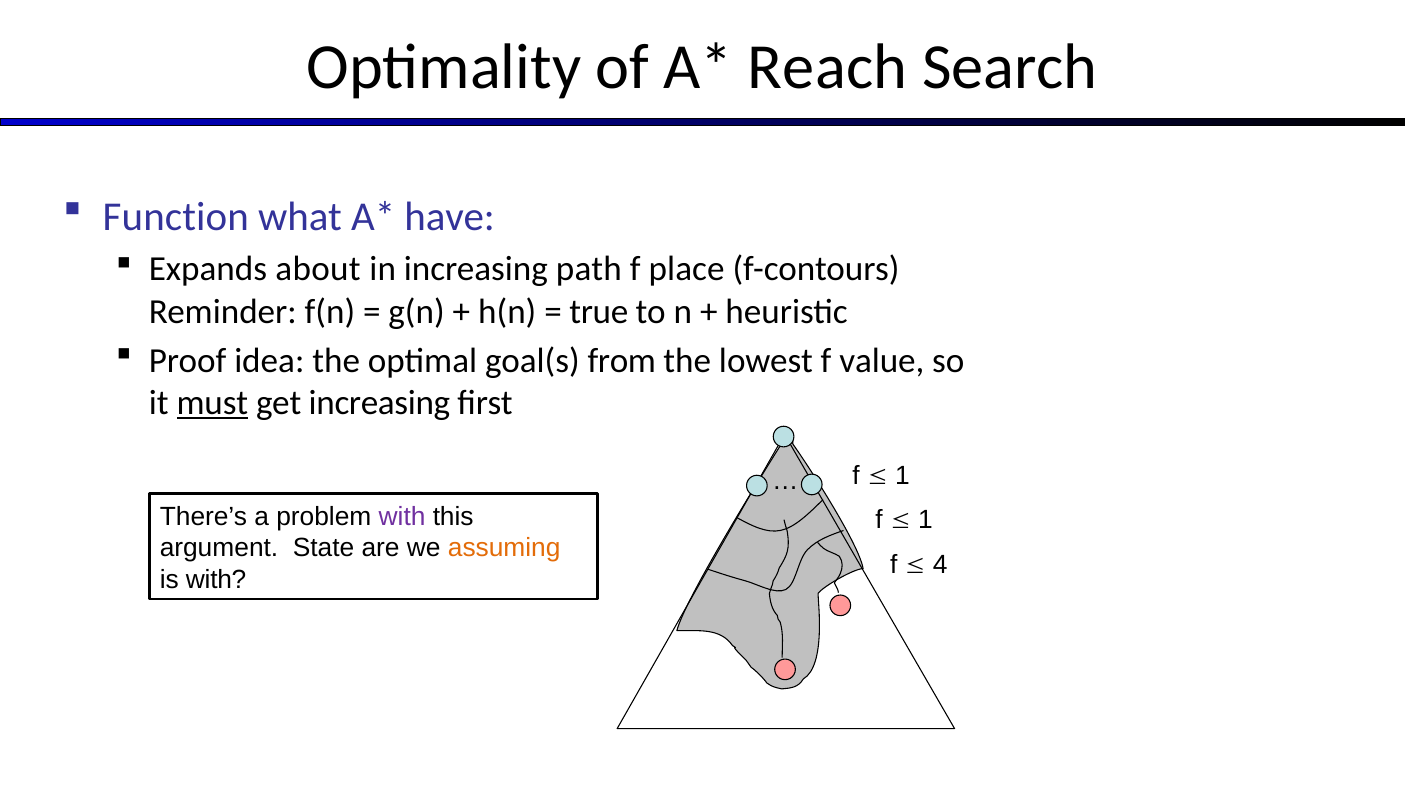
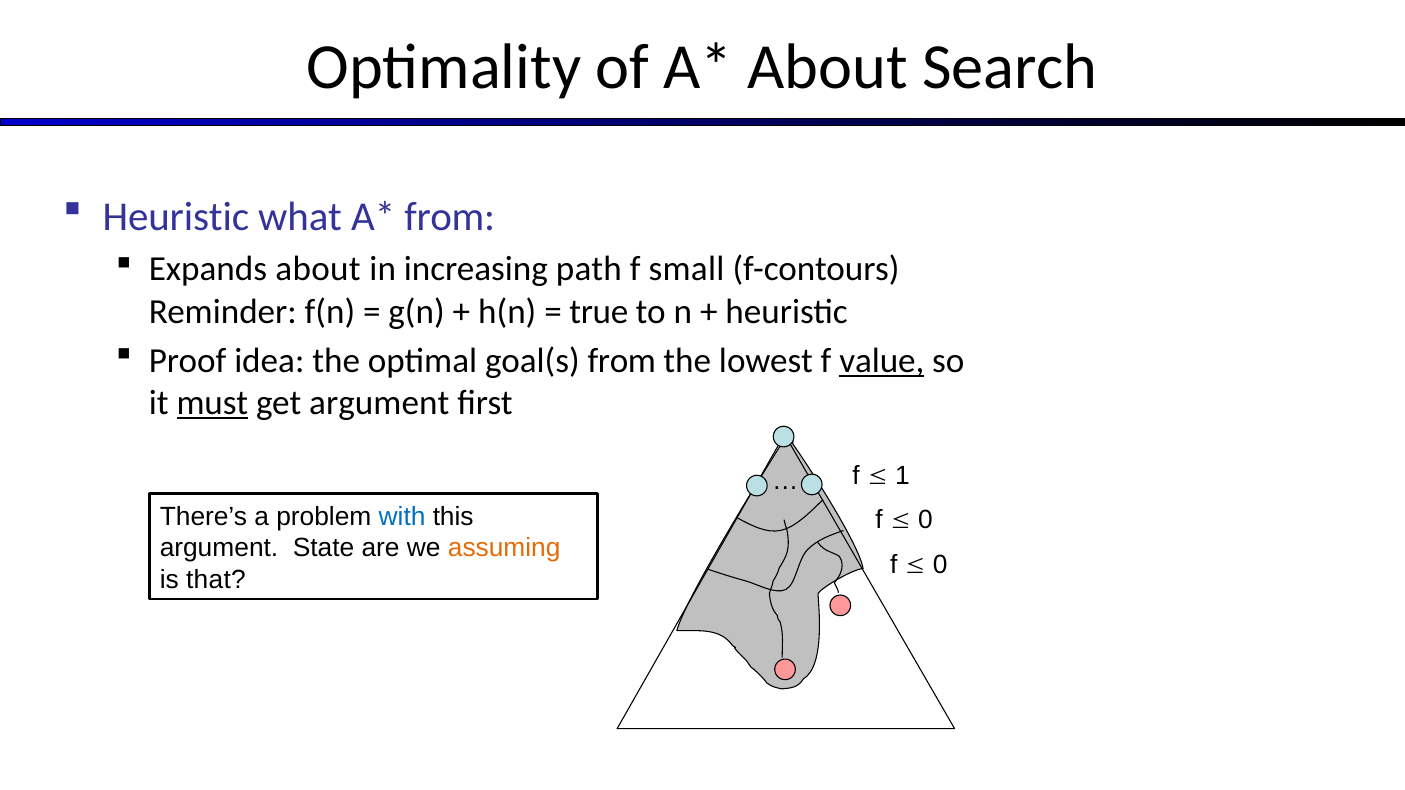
Reach at (828, 67): Reach -> About
Function at (176, 217): Function -> Heuristic
have at (450, 217): have -> from
place: place -> small
value underline: none -> present
get increasing: increasing -> argument
with at (402, 517) colour: purple -> blue
1 at (925, 520): 1 -> 0
4 at (940, 565): 4 -> 0
is with: with -> that
